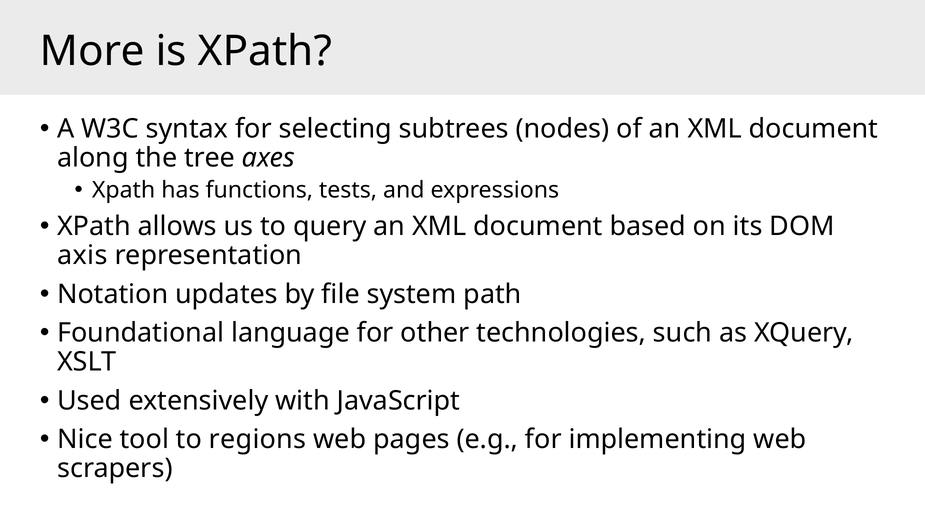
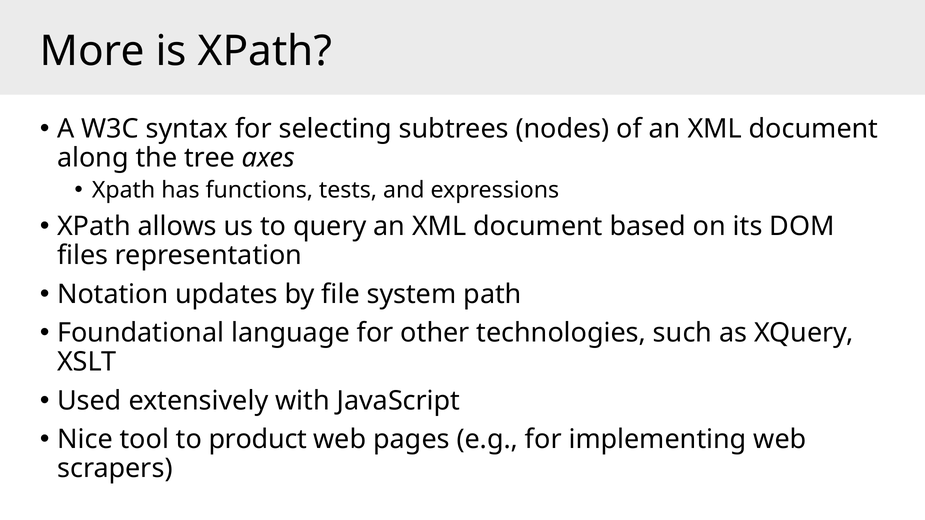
axis: axis -> files
regions: regions -> product
